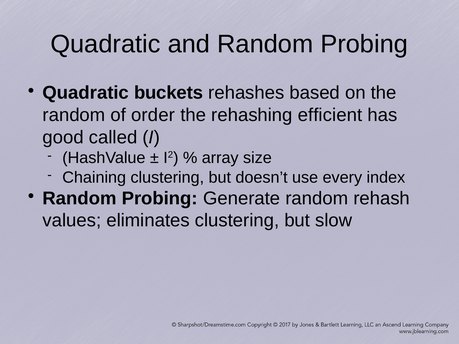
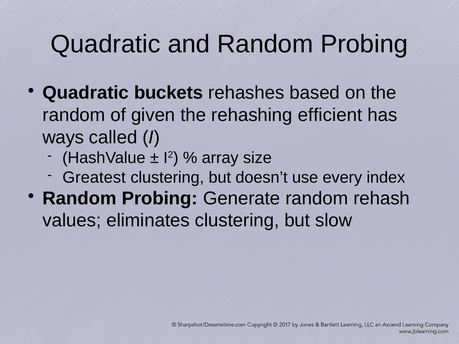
order: order -> given
good: good -> ways
Chaining: Chaining -> Greatest
